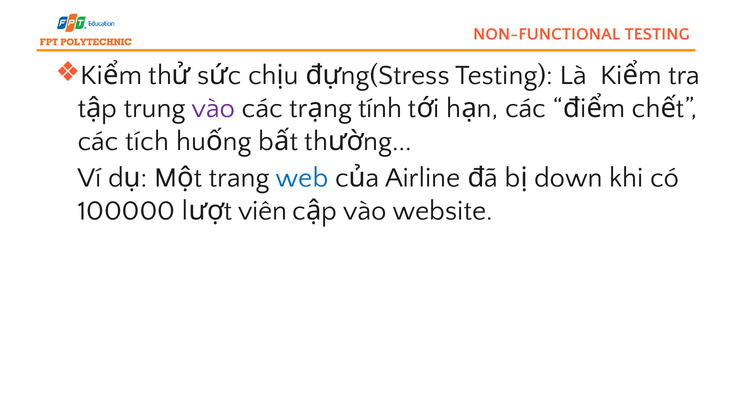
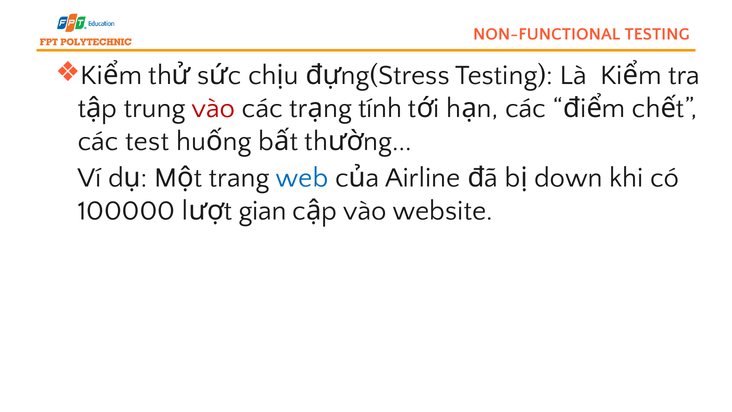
vào at (214, 108) colour: purple -> red
tích: tích -> test
viên: viên -> gian
